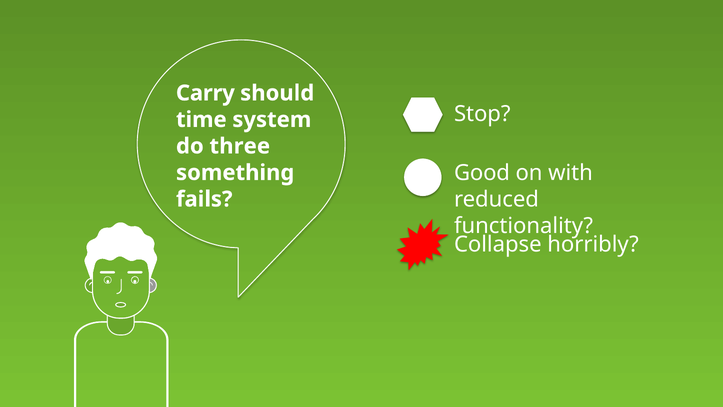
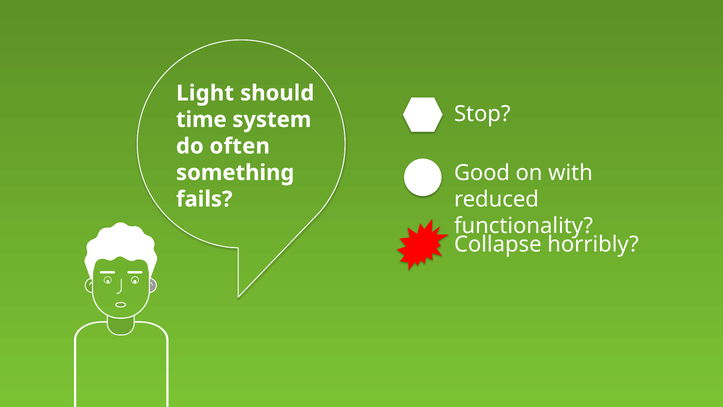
Carry: Carry -> Light
three: three -> often
